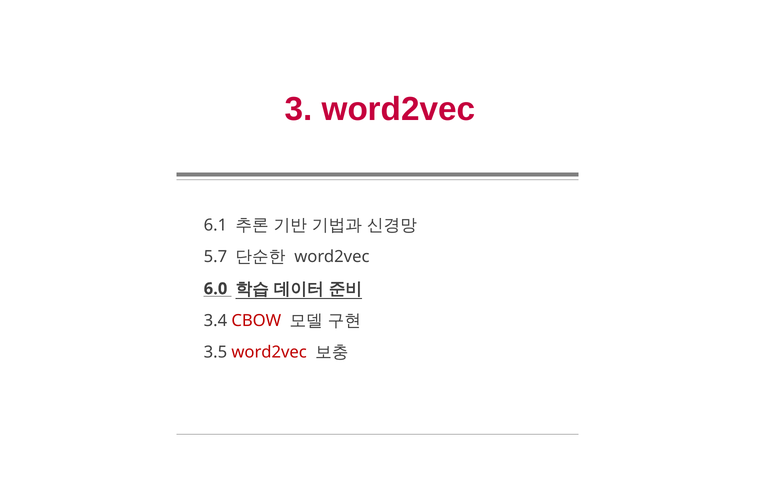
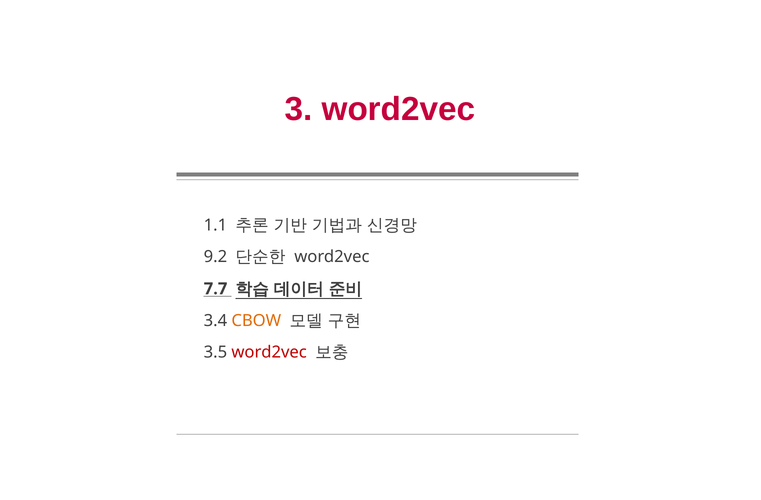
6.1: 6.1 -> 1.1
5.7: 5.7 -> 9.2
6.0: 6.0 -> 7.7
CBOW colour: red -> orange
